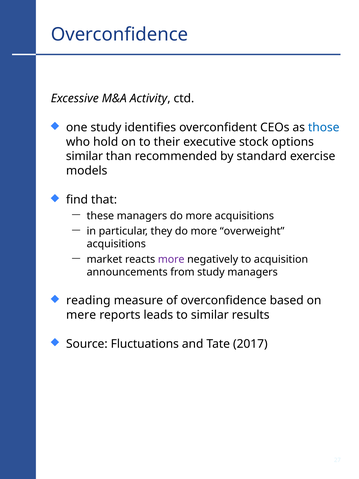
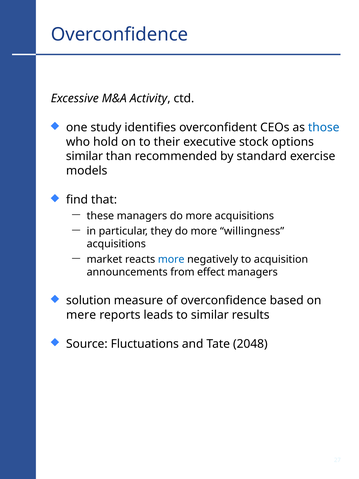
overweight: overweight -> willingness
more at (171, 259) colour: purple -> blue
from study: study -> effect
reading: reading -> solution
2017: 2017 -> 2048
